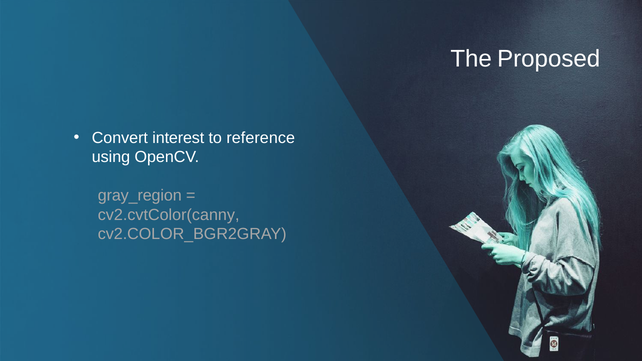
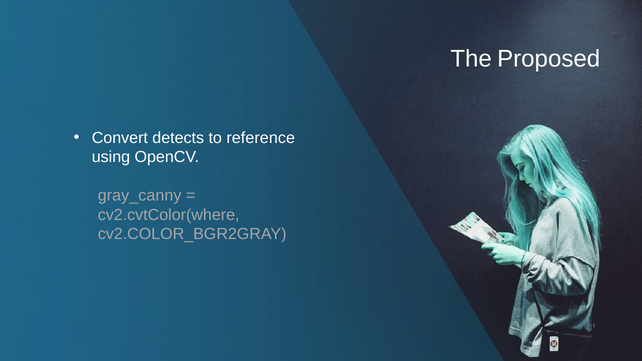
interest: interest -> detects
gray_region: gray_region -> gray_canny
cv2.cvtColor(canny: cv2.cvtColor(canny -> cv2.cvtColor(where
